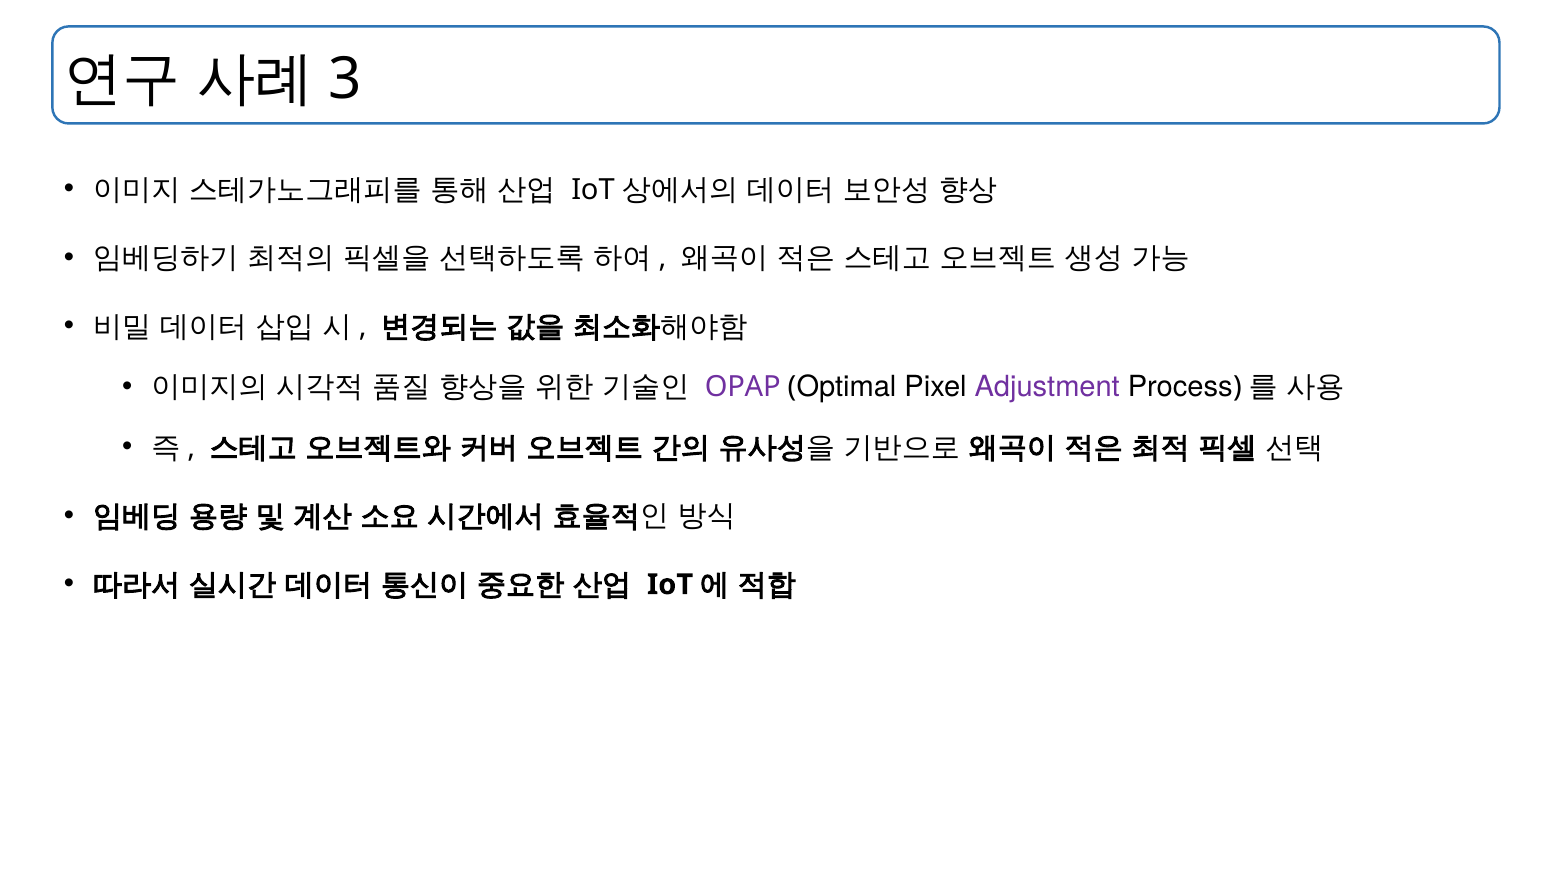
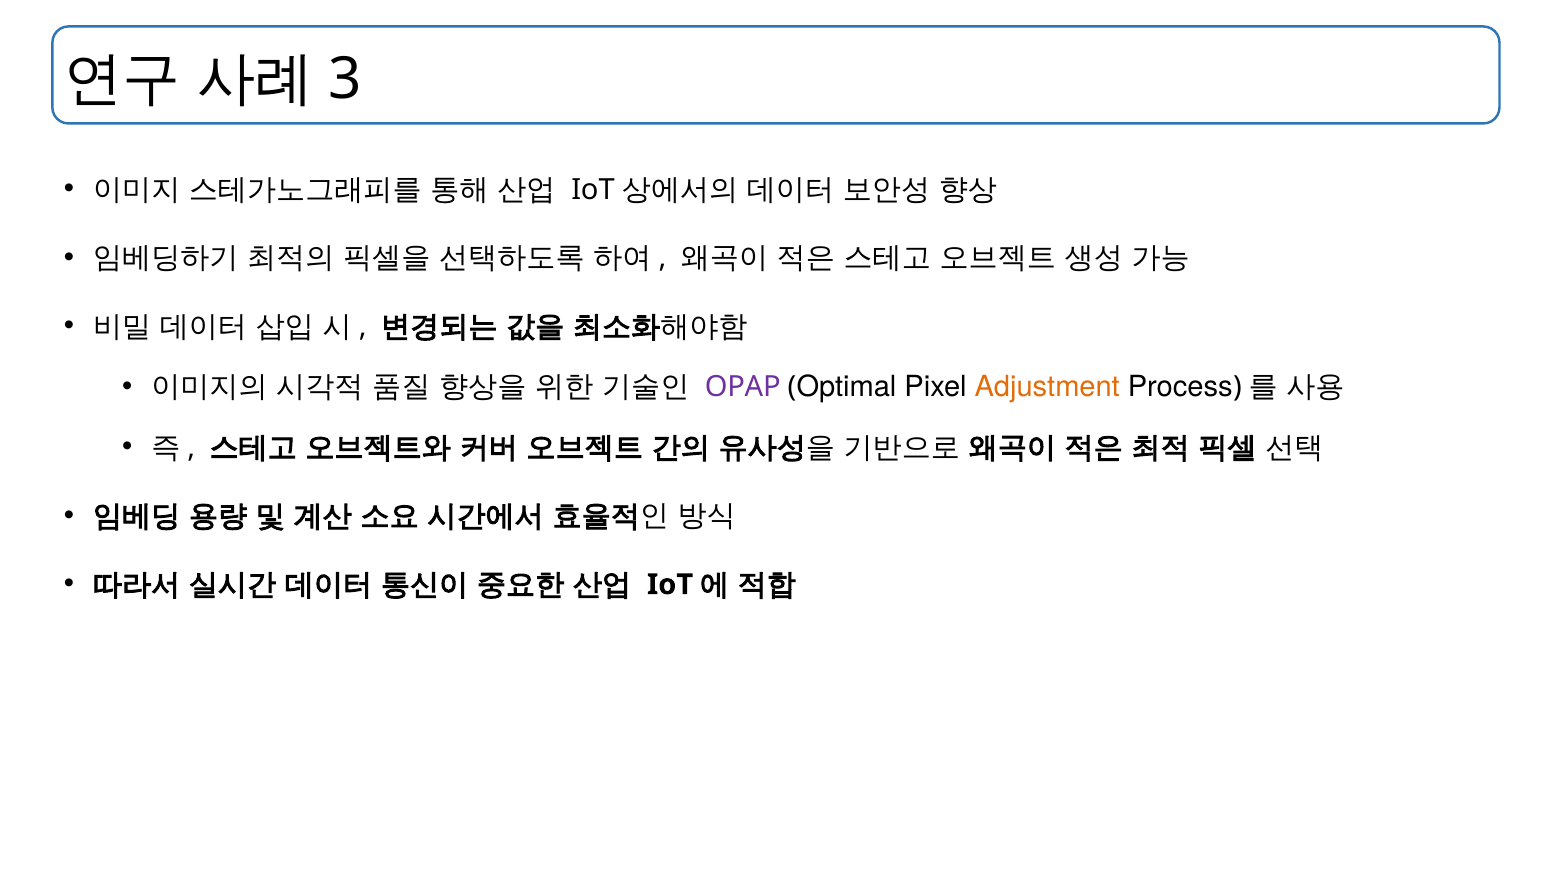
Adjustment colour: purple -> orange
